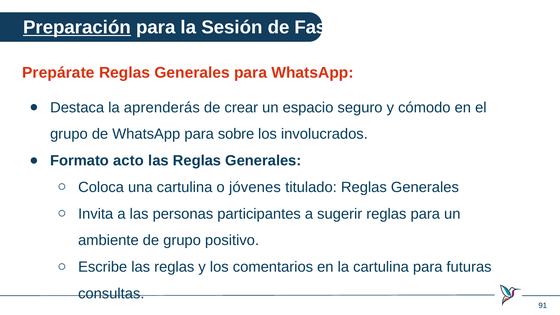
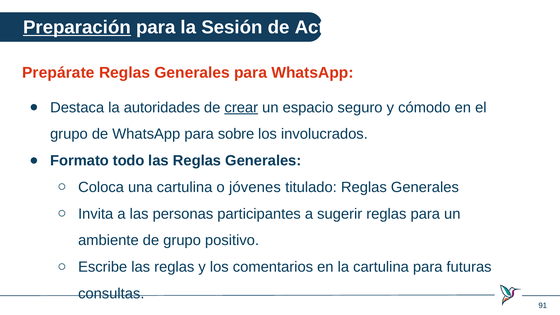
Fase: Fase -> Acto
aprenderás: aprenderás -> autoridades
crear underline: none -> present
acto: acto -> todo
